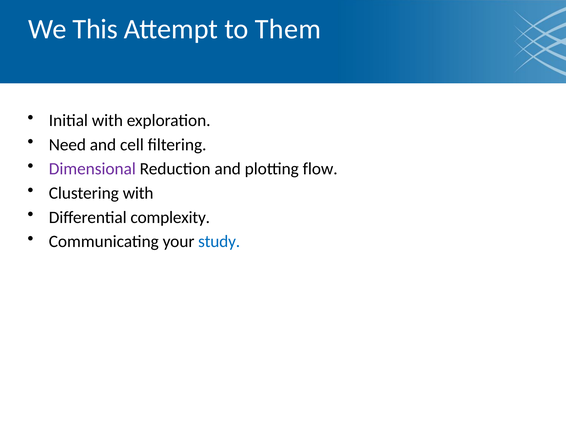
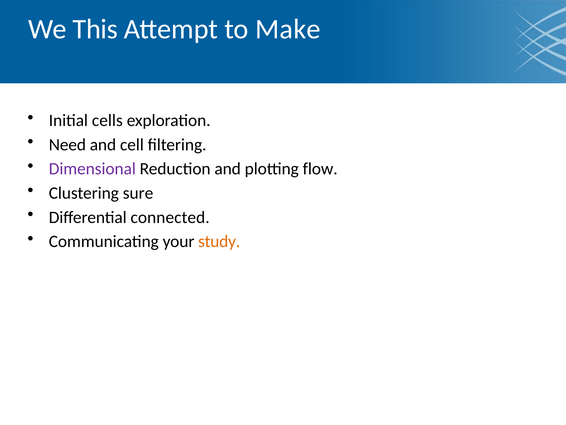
Them: Them -> Make
Initial with: with -> cells
Clustering with: with -> sure
complexity: complexity -> connected
study colour: blue -> orange
